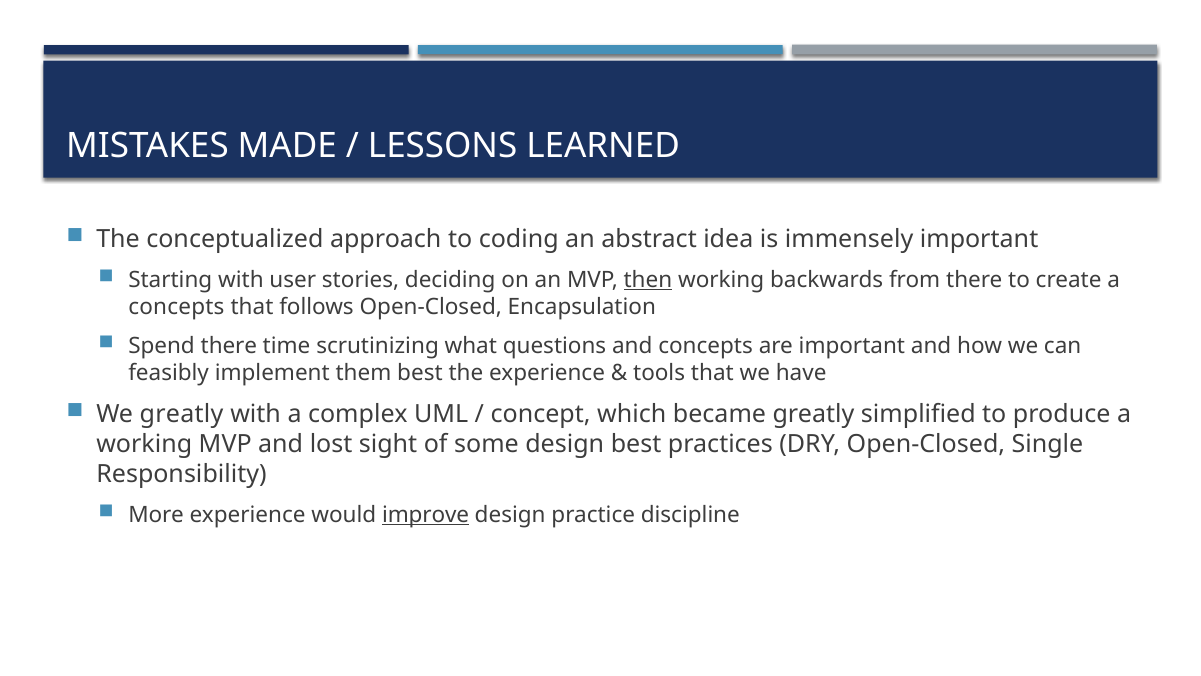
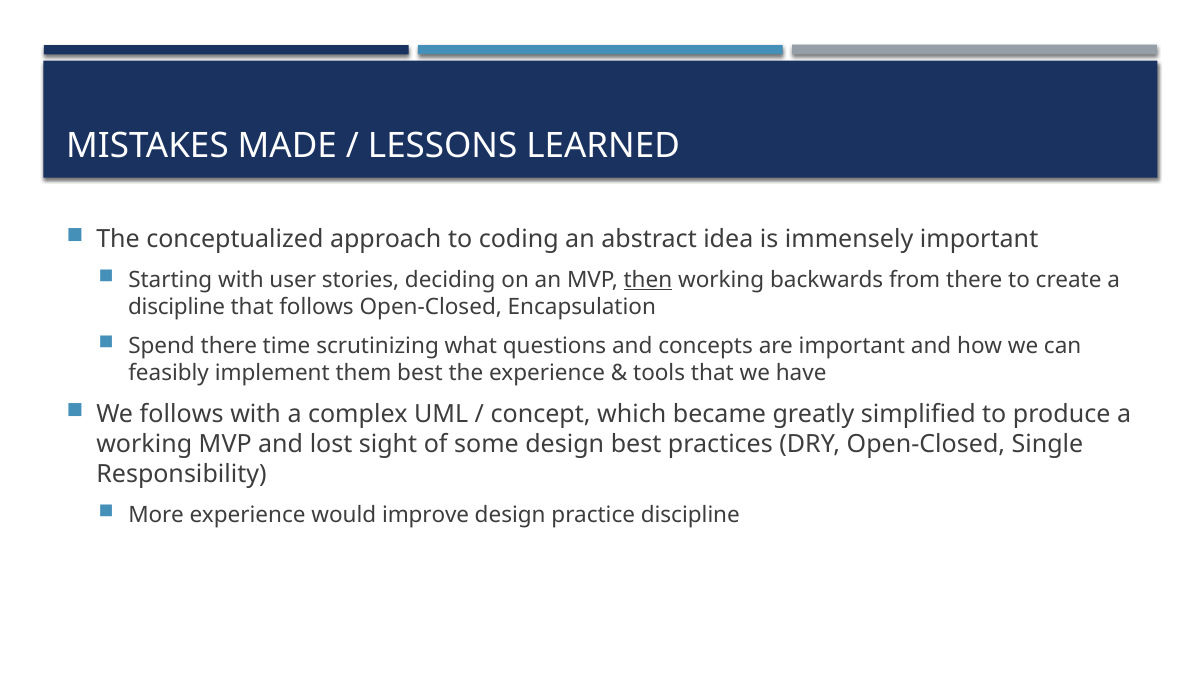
concepts at (176, 307): concepts -> discipline
We greatly: greatly -> follows
improve underline: present -> none
